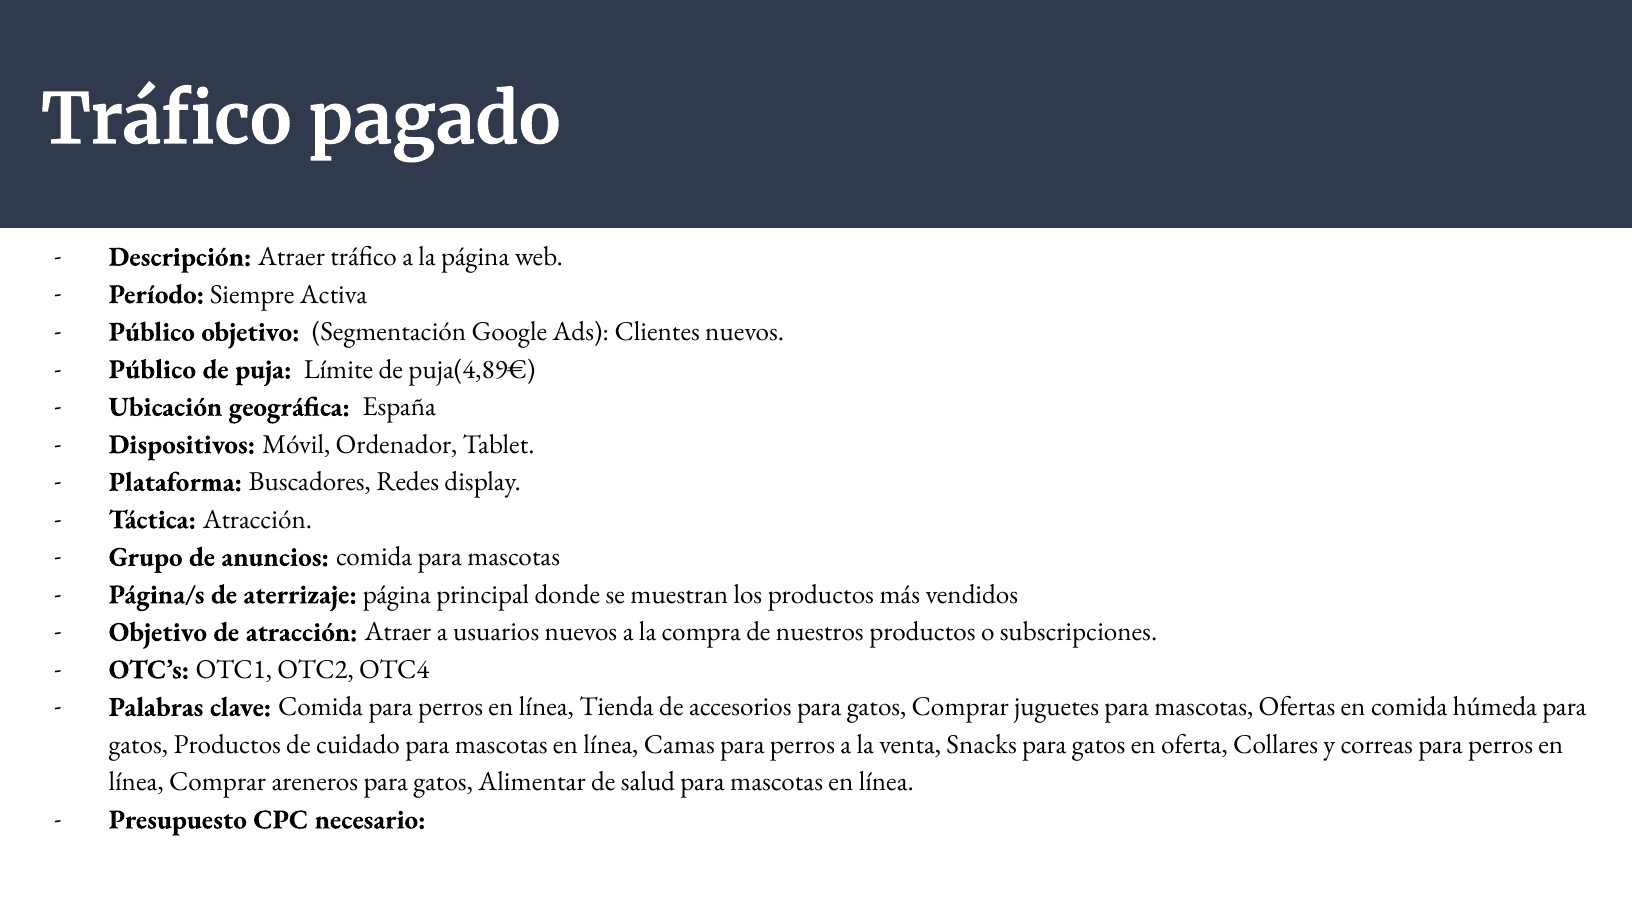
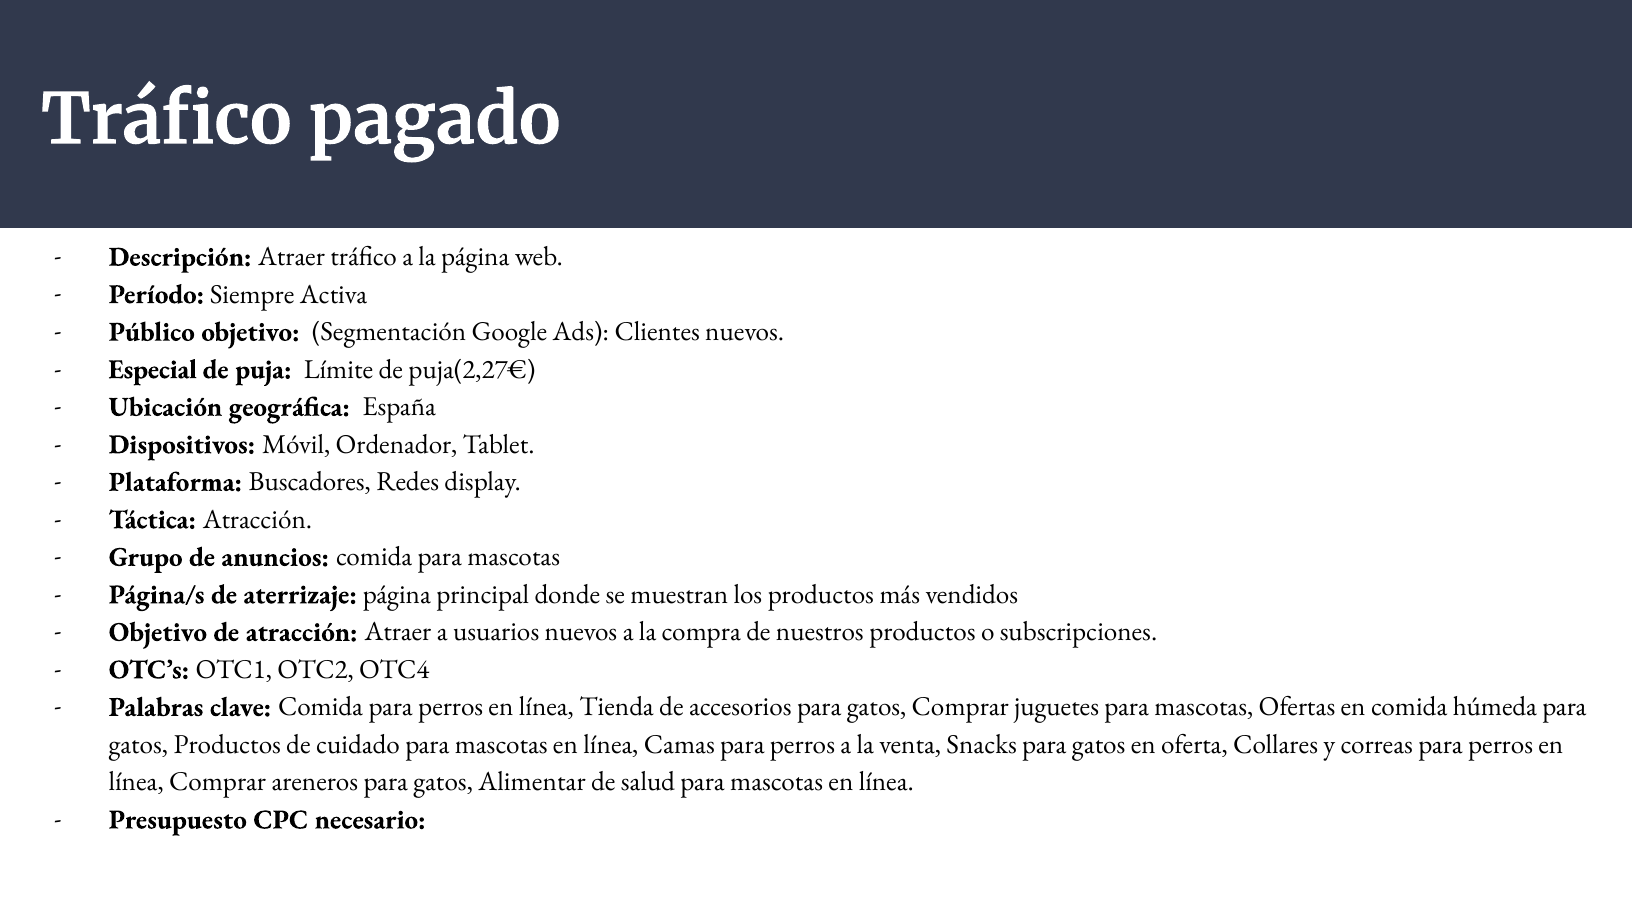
Público at (152, 369): Público -> Especial
puja(4,89€: puja(4,89€ -> puja(2,27€
